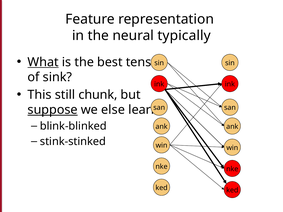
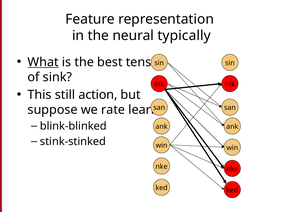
chunk: chunk -> action
suppose underline: present -> none
else: else -> rate
